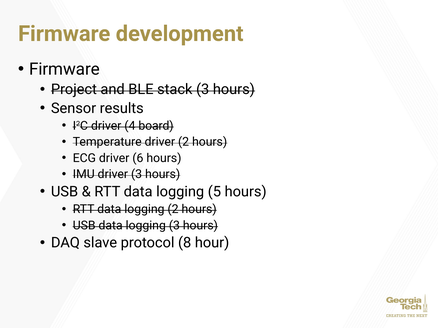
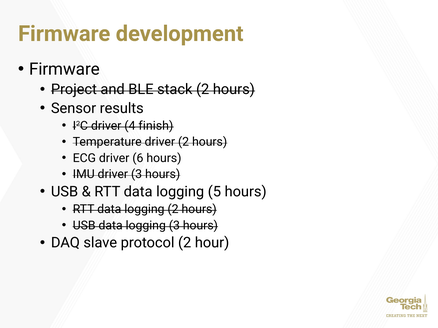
stack 3: 3 -> 2
board: board -> finish
protocol 8: 8 -> 2
